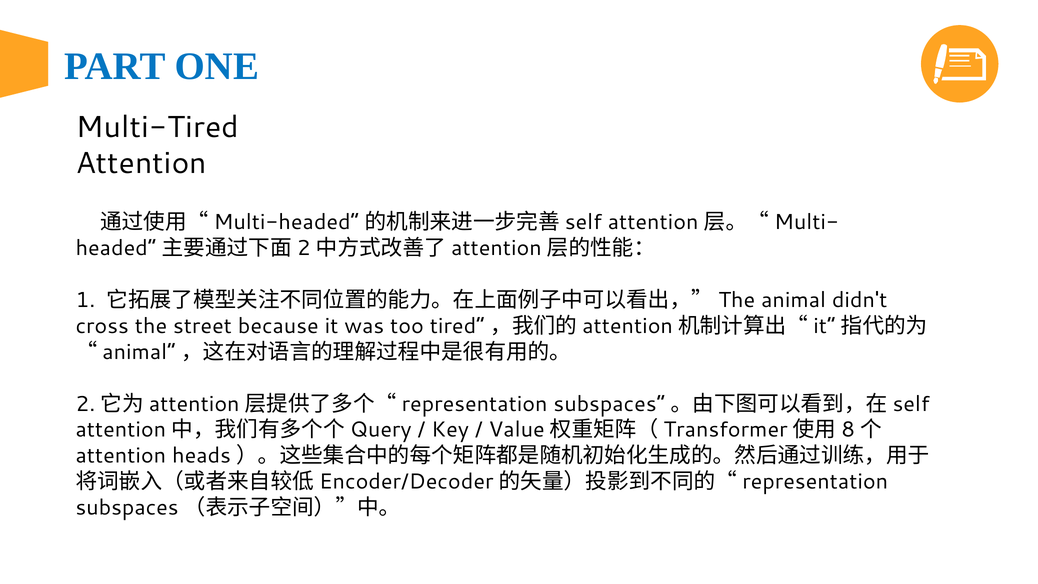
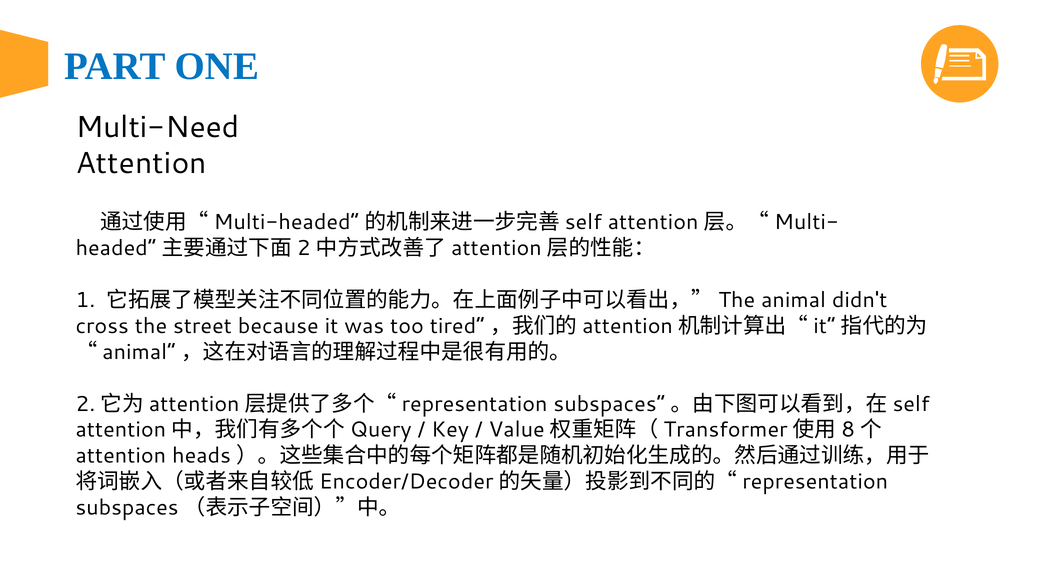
Multi-Tired: Multi-Tired -> Multi-Need
